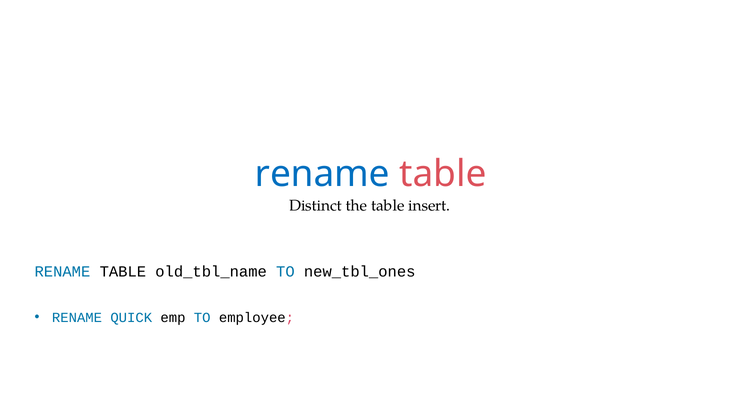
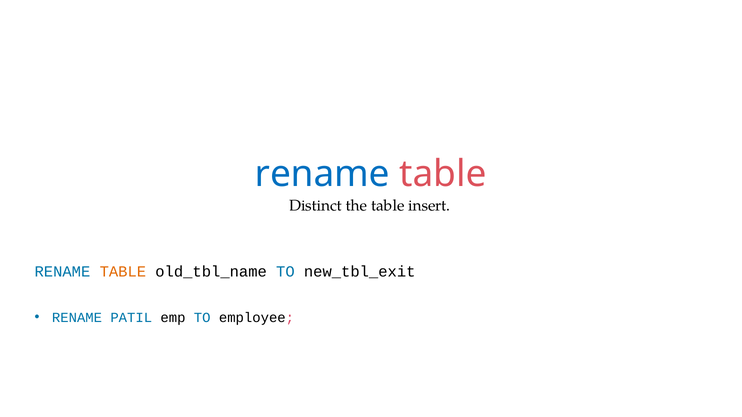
TABLE at (123, 272) colour: black -> orange
new_tbl_ones: new_tbl_ones -> new_tbl_exit
QUICK: QUICK -> PATIL
